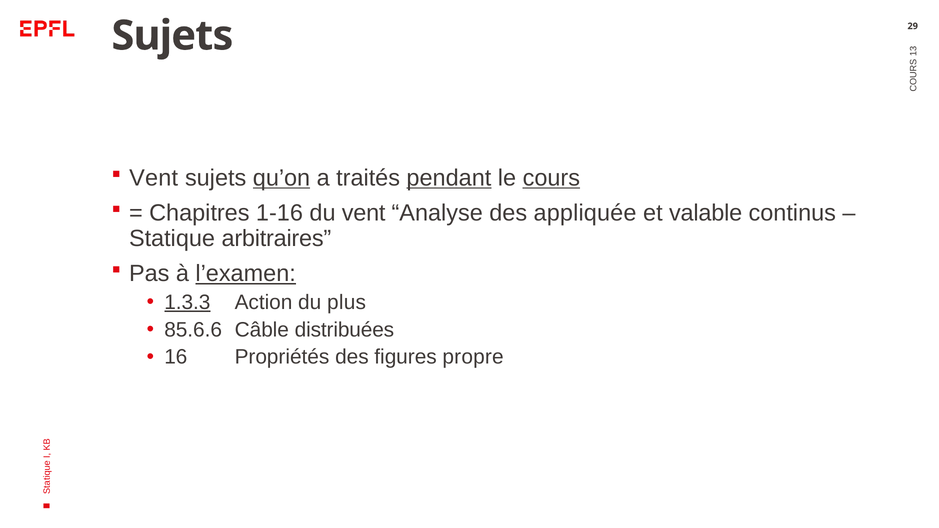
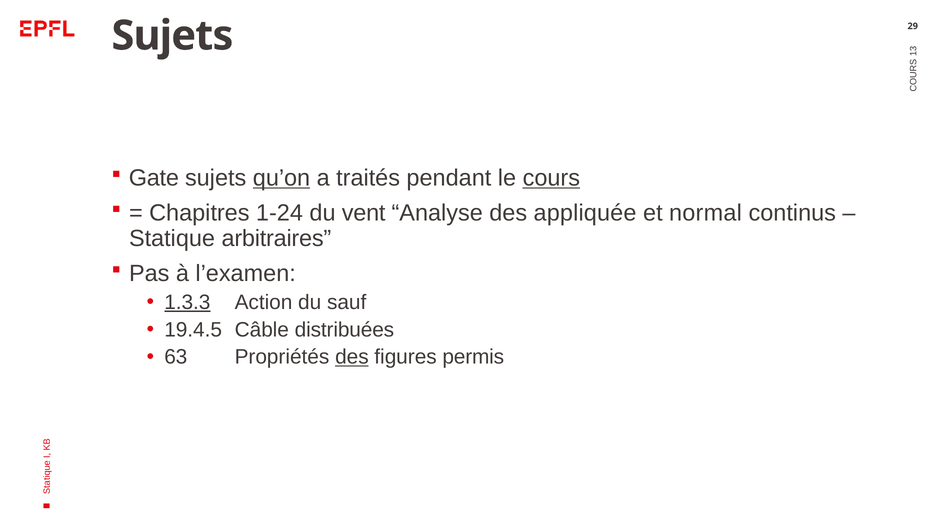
Vent at (154, 178): Vent -> Gate
pendant underline: present -> none
1-16: 1-16 -> 1-24
valable: valable -> normal
l’examen underline: present -> none
plus: plus -> sauf
85.6.6: 85.6.6 -> 19.4.5
16: 16 -> 63
des at (352, 357) underline: none -> present
propre: propre -> permis
